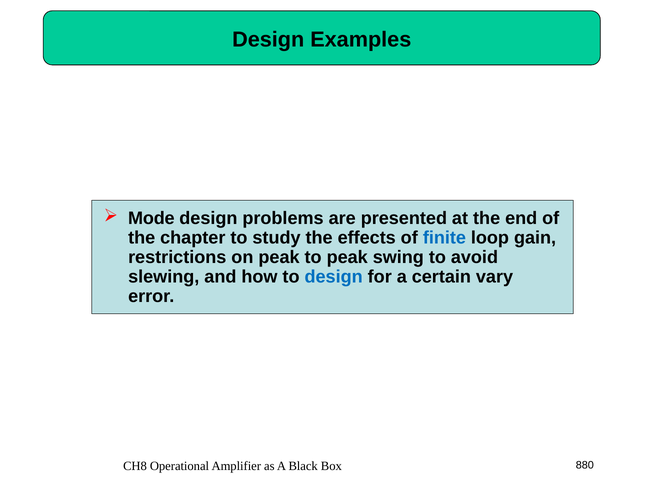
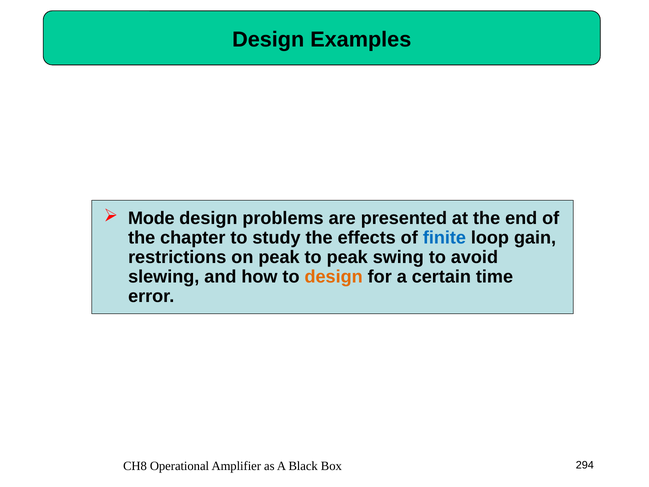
design at (334, 277) colour: blue -> orange
vary: vary -> time
880: 880 -> 294
